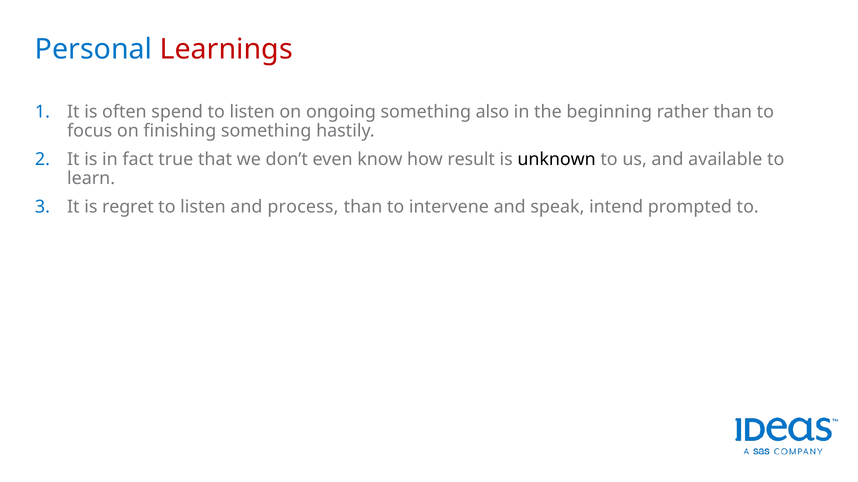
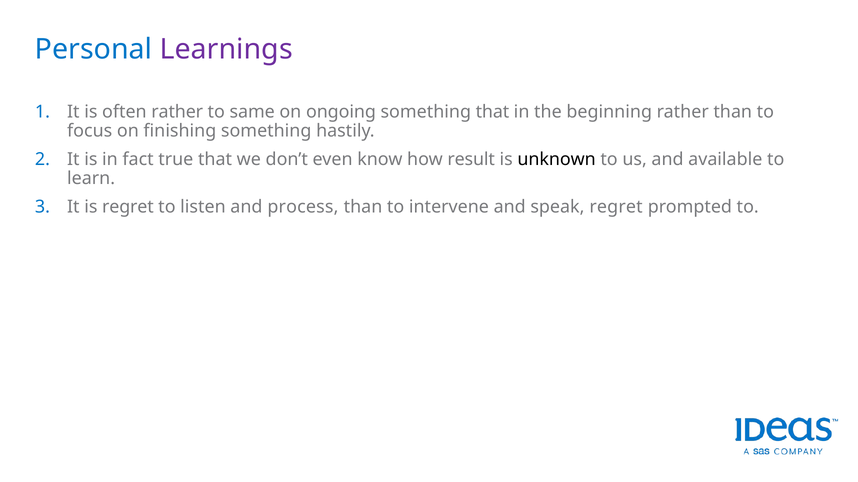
Learnings colour: red -> purple
often spend: spend -> rather
listen at (252, 112): listen -> same
something also: also -> that
speak intend: intend -> regret
